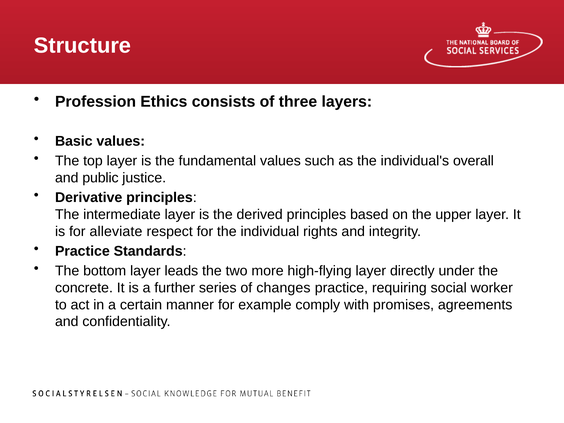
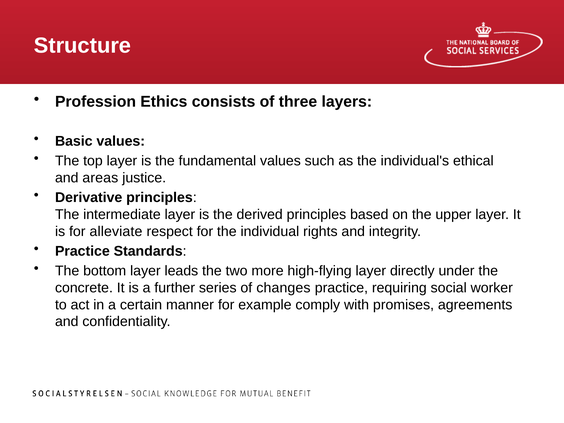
overall: overall -> ethical
public: public -> areas
